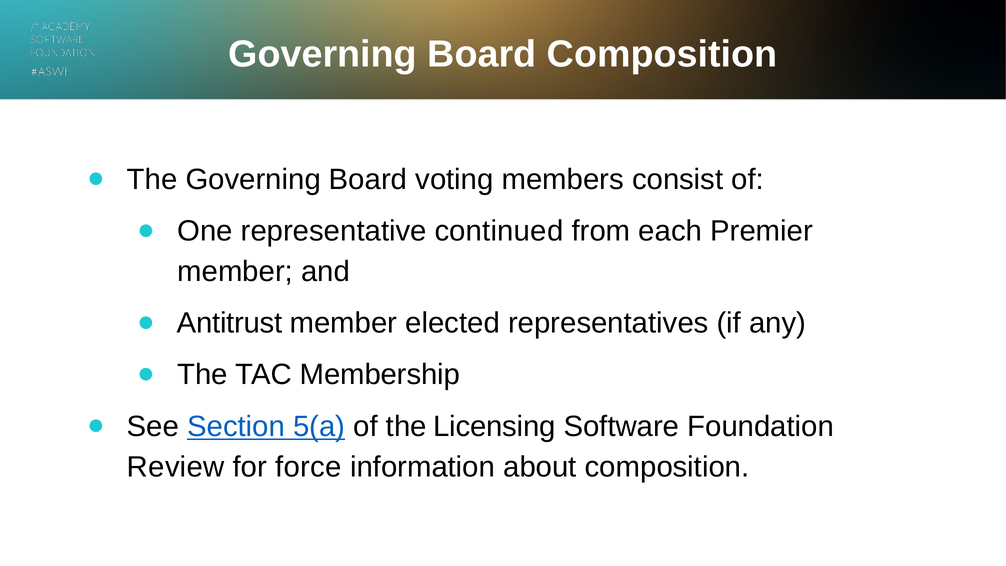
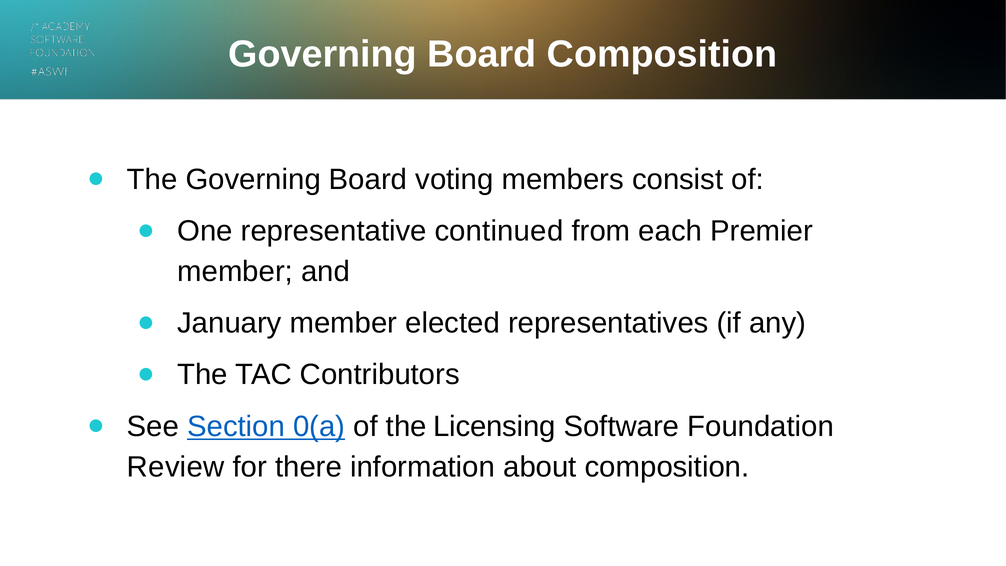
Antitrust: Antitrust -> January
Membership: Membership -> Contributors
5(a: 5(a -> 0(a
force: force -> there
